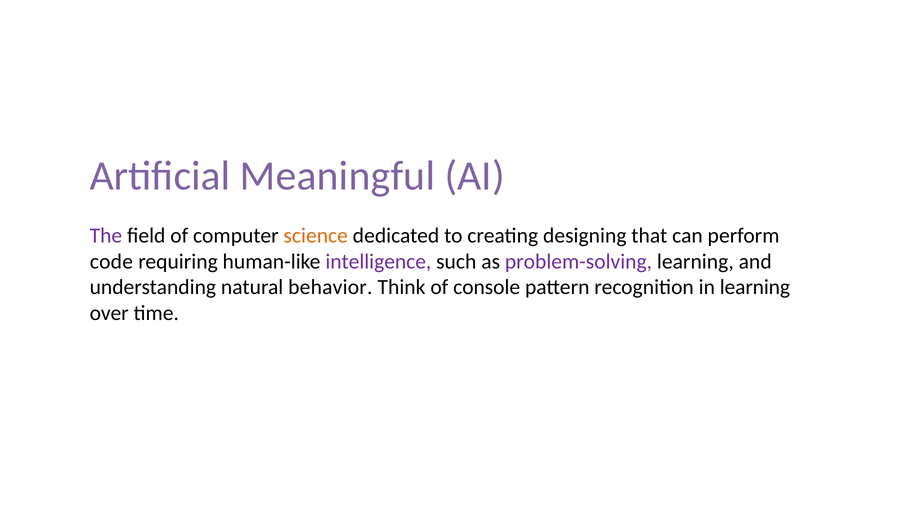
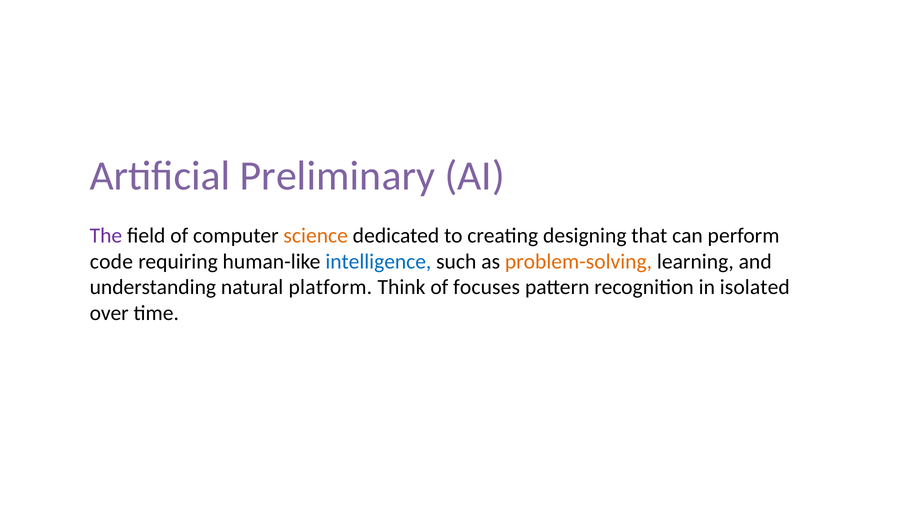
Meaningful: Meaningful -> Preliminary
intelligence colour: purple -> blue
problem-solving colour: purple -> orange
behavior: behavior -> platform
console: console -> focuses
in learning: learning -> isolated
